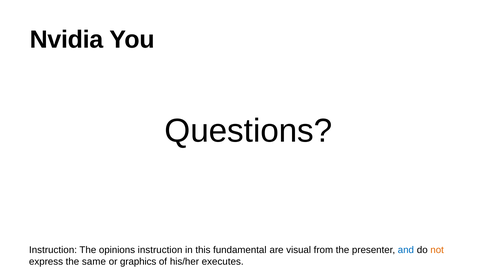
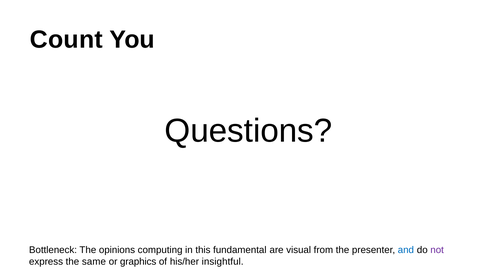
Nvidia: Nvidia -> Count
Instruction at (53, 250): Instruction -> Bottleneck
opinions instruction: instruction -> computing
not colour: orange -> purple
executes: executes -> insightful
